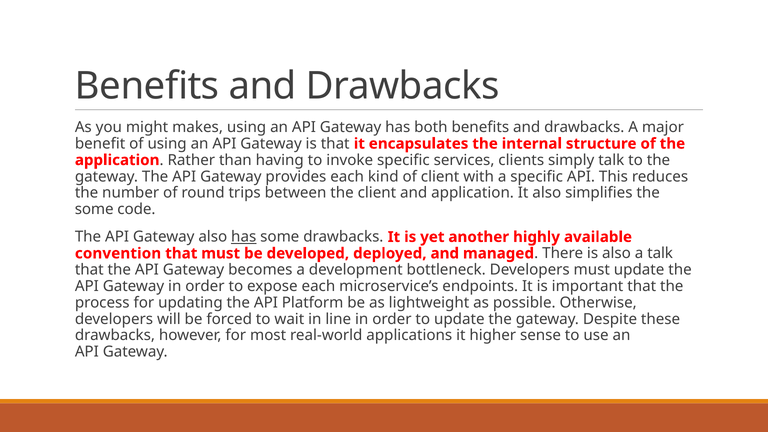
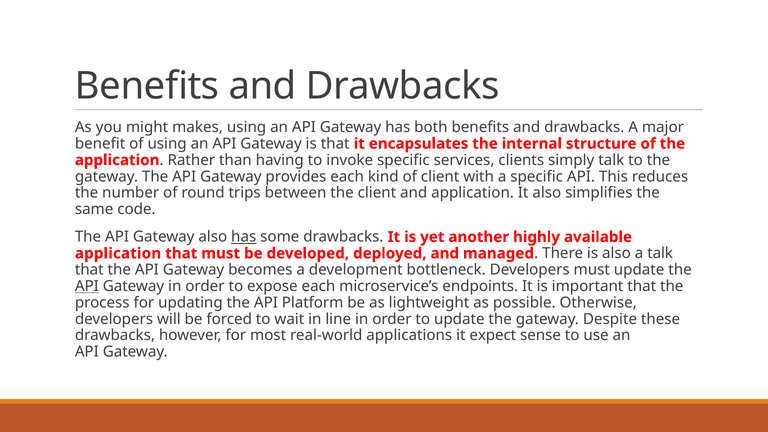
some at (94, 209): some -> same
convention at (118, 253): convention -> application
API at (87, 286) underline: none -> present
higher: higher -> expect
